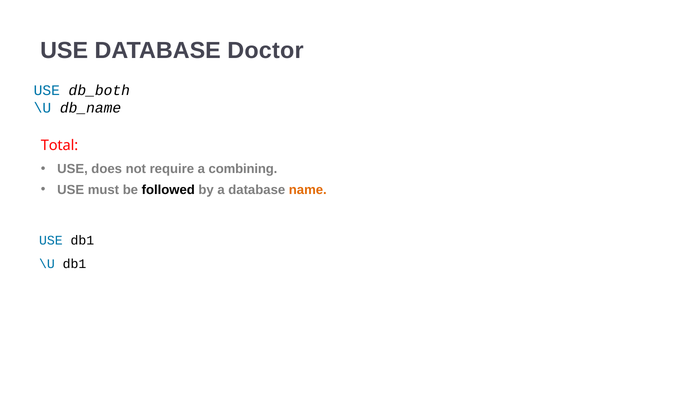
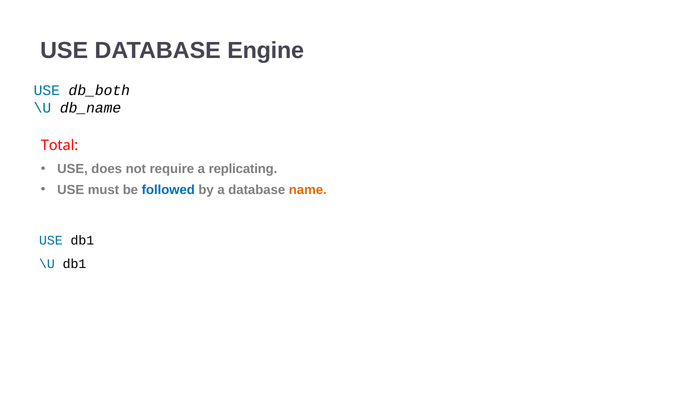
Doctor: Doctor -> Engine
combining: combining -> replicating
followed colour: black -> blue
